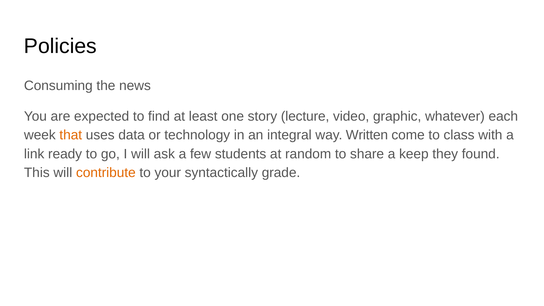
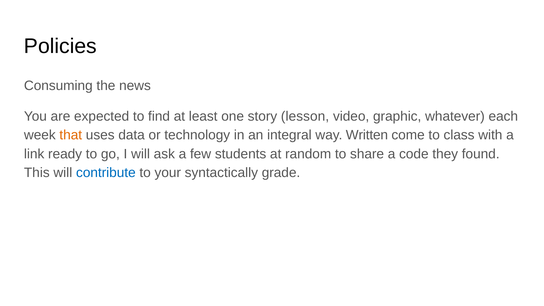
lecture: lecture -> lesson
keep: keep -> code
contribute colour: orange -> blue
